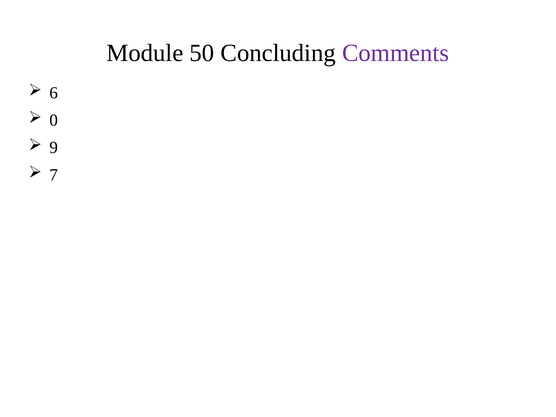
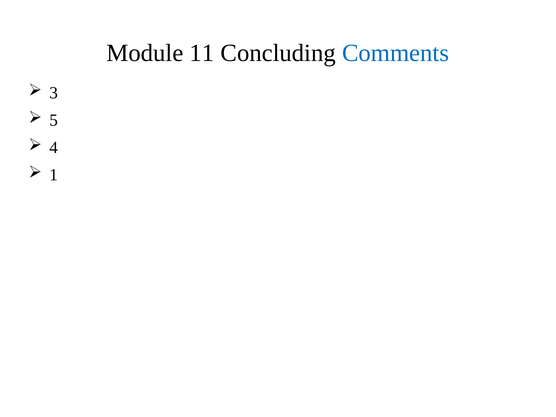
50: 50 -> 11
Comments colour: purple -> blue
6: 6 -> 3
0: 0 -> 5
9: 9 -> 4
7: 7 -> 1
